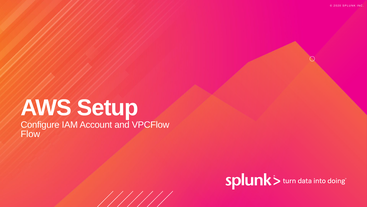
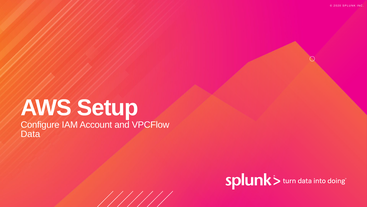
Flow: Flow -> Data
